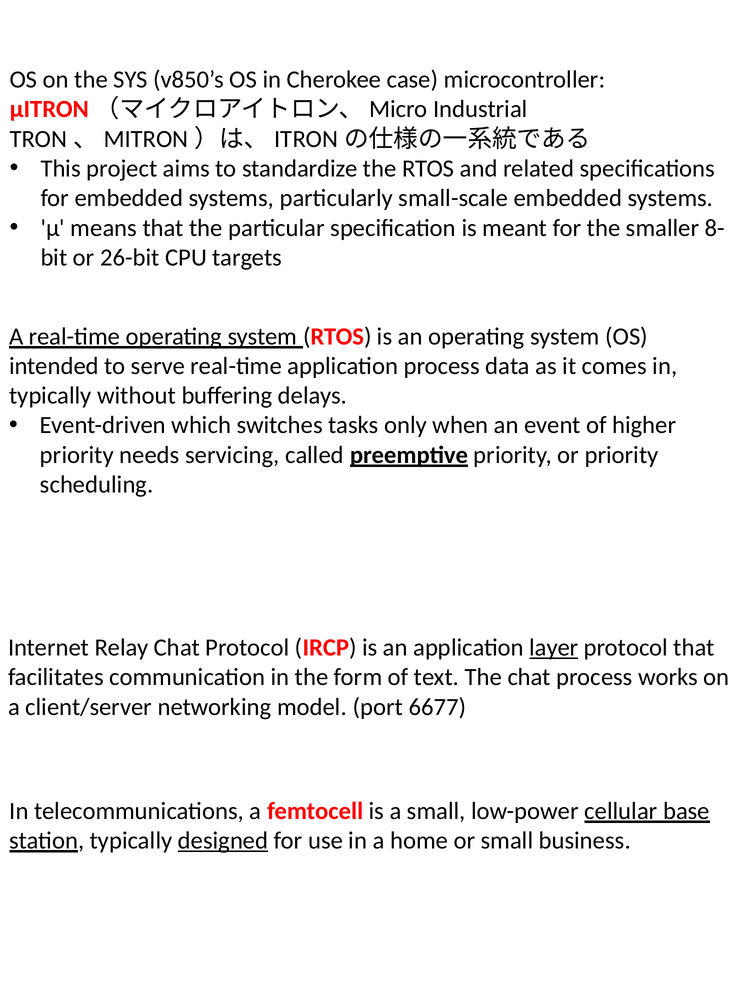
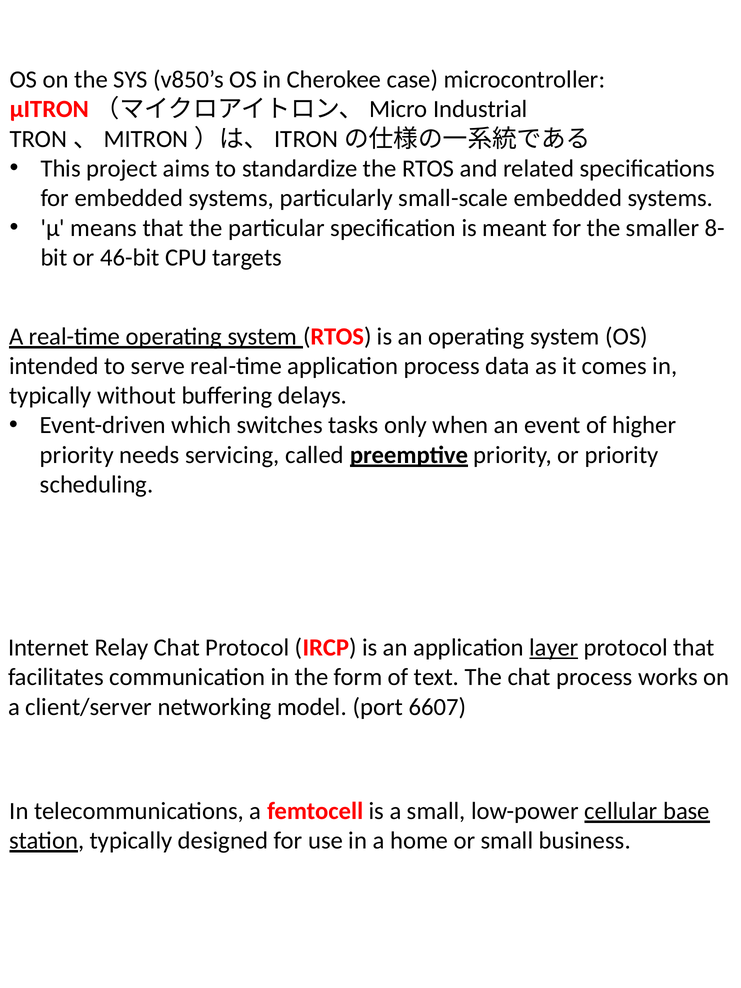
26-bit: 26-bit -> 46-bit
6677: 6677 -> 6607
designed underline: present -> none
